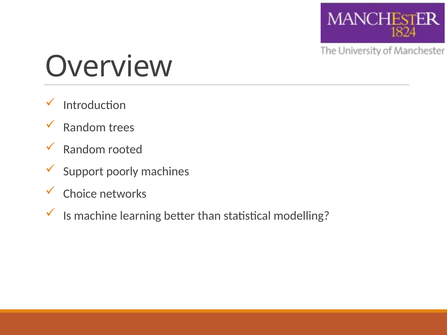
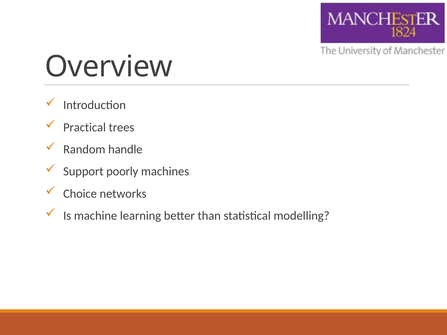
Random at (84, 127): Random -> Practical
rooted: rooted -> handle
